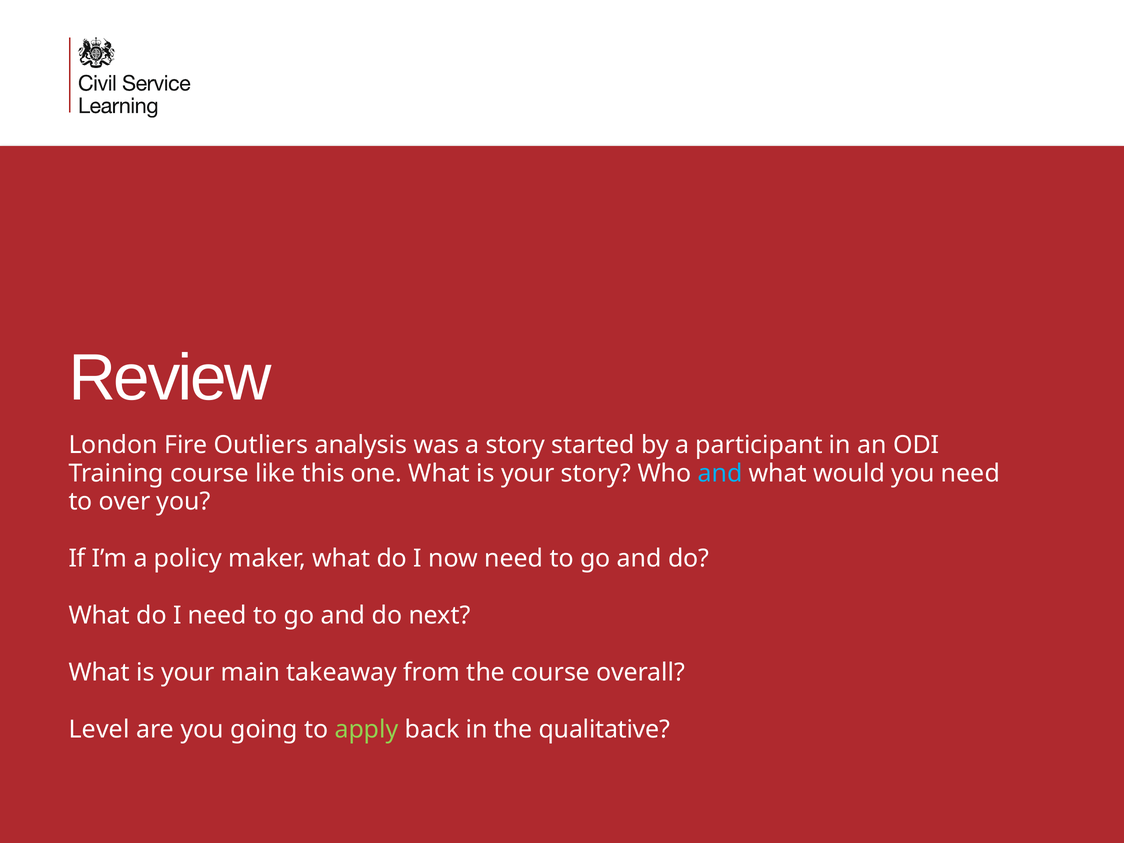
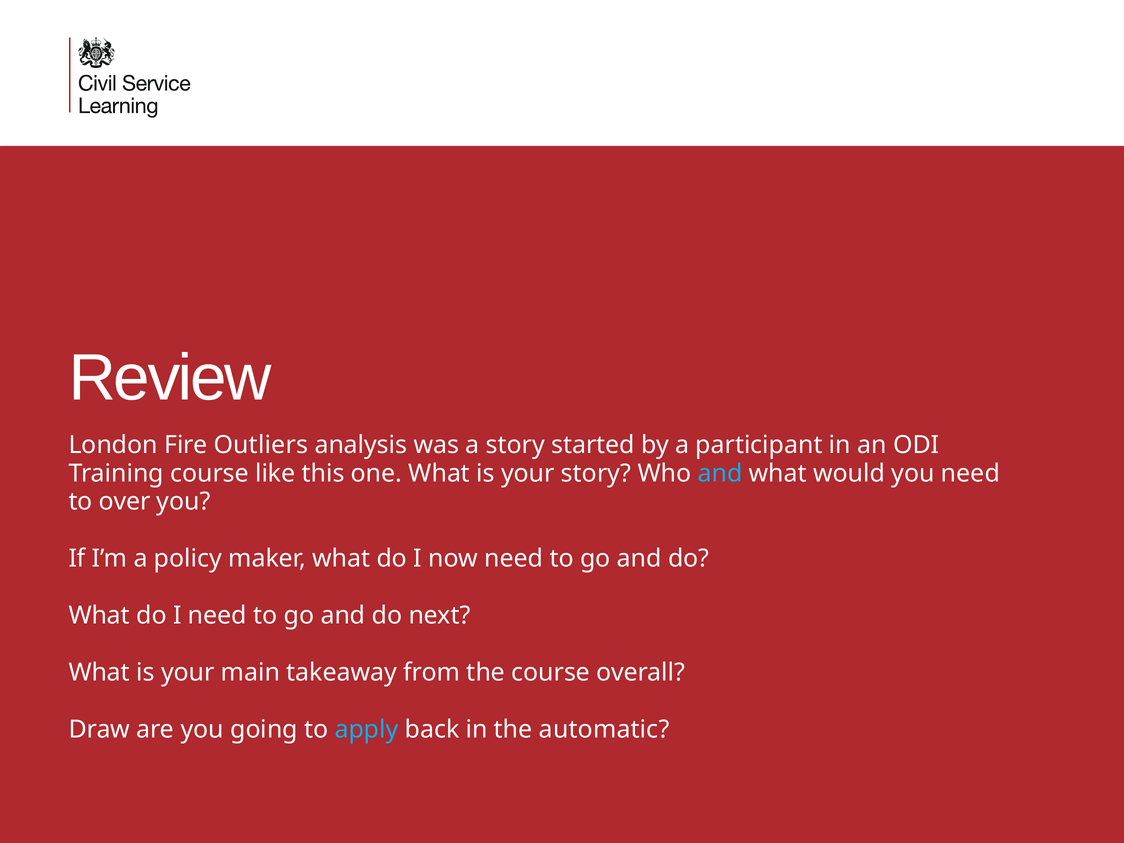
Level: Level -> Draw
apply colour: light green -> light blue
qualitative: qualitative -> automatic
